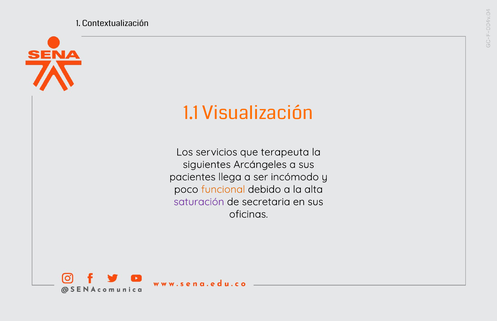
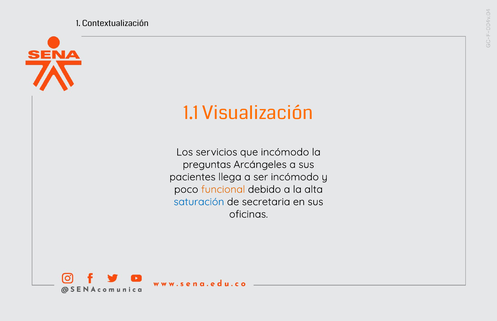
que terapeuta: terapeuta -> incómodo
siguientes: siguientes -> preguntas
saturación colour: purple -> blue
